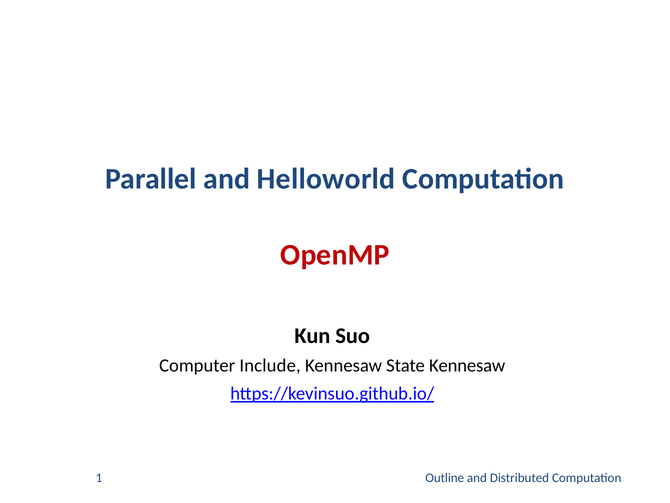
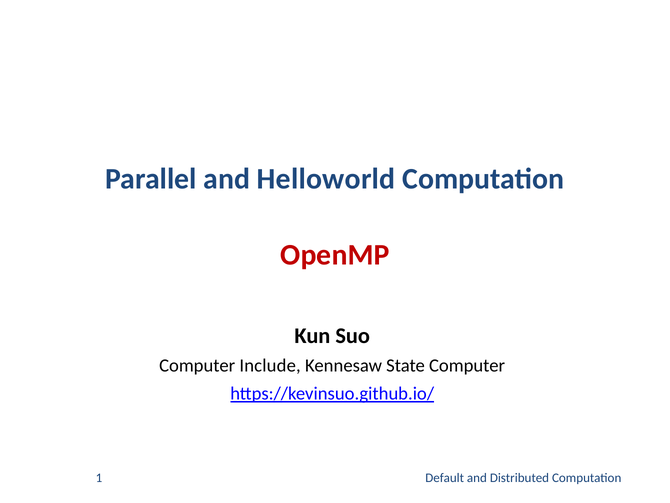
State Kennesaw: Kennesaw -> Computer
Outline: Outline -> Default
